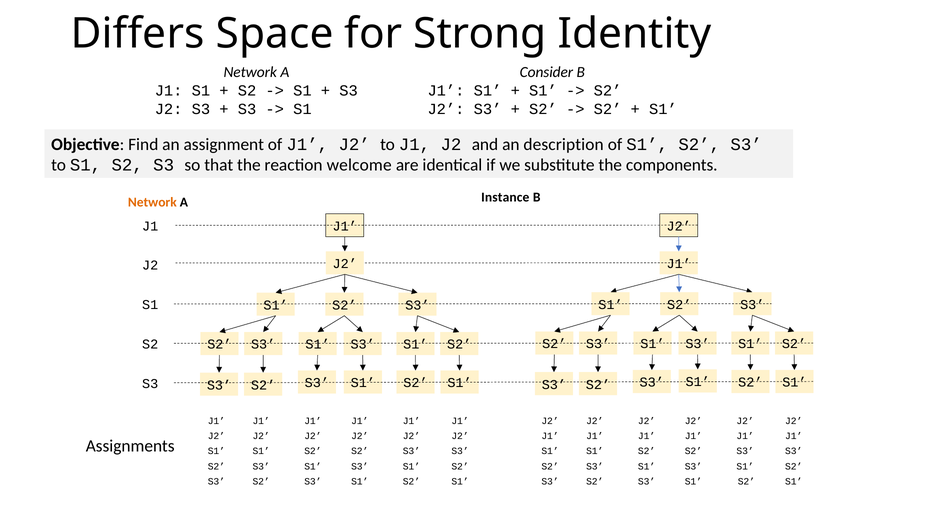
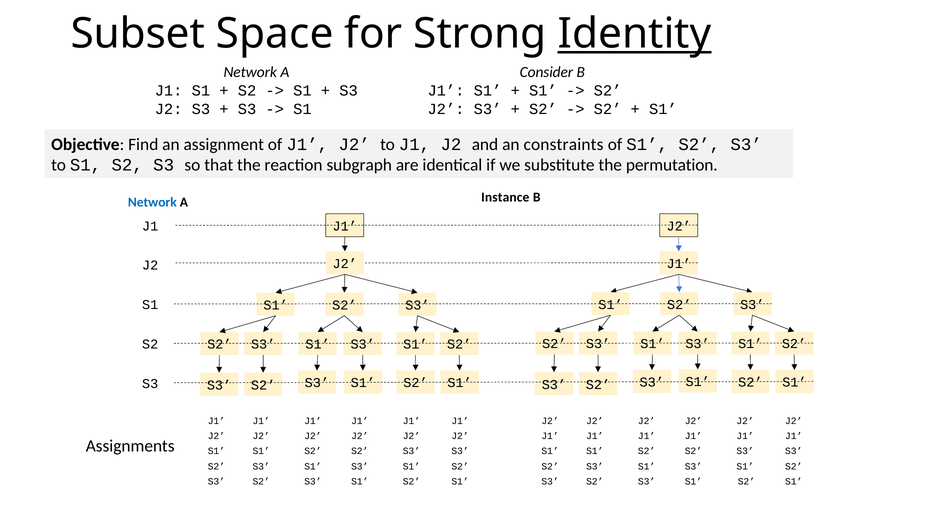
Differs: Differs -> Subset
Identity underline: none -> present
description: description -> constraints
welcome: welcome -> subgraph
components: components -> permutation
Network at (152, 202) colour: orange -> blue
